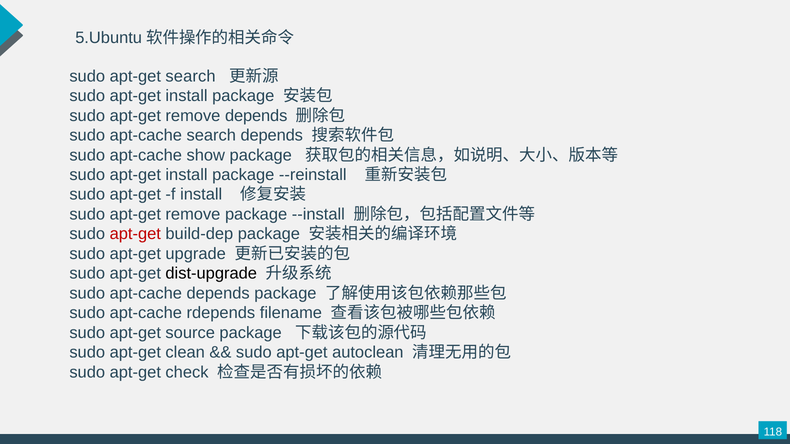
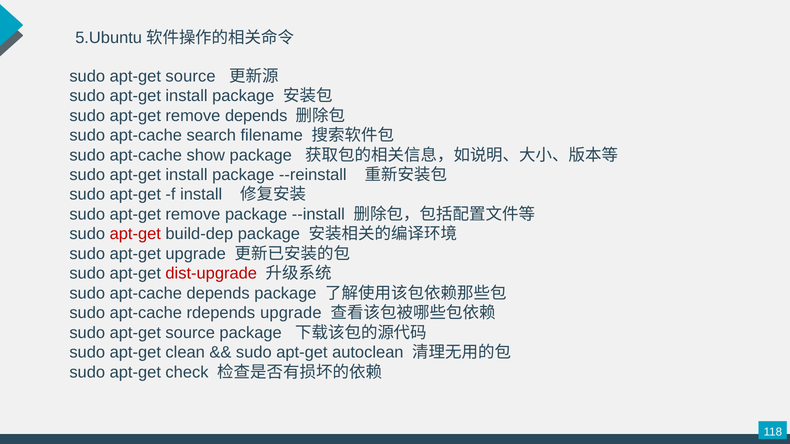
search at (191, 76): search -> source
search depends: depends -> filename
dist-upgrade colour: black -> red
rdepends filename: filename -> upgrade
